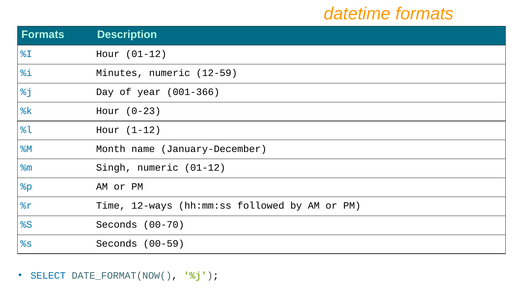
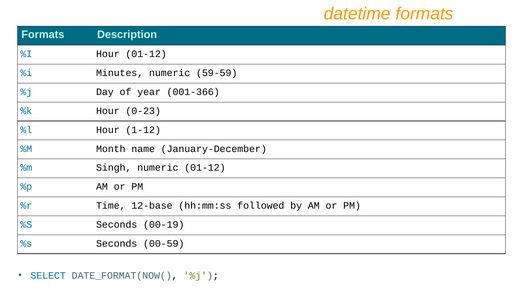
12-59: 12-59 -> 59-59
12-ways: 12-ways -> 12-base
00-70: 00-70 -> 00-19
